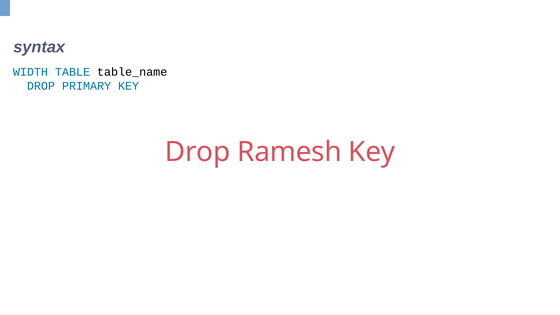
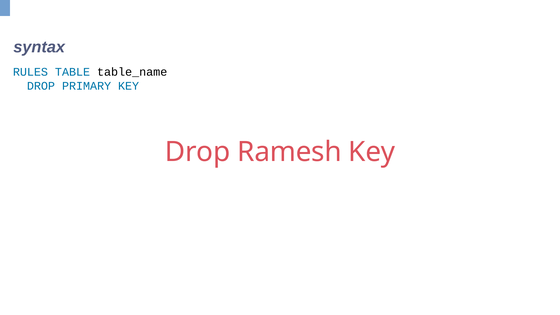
WIDTH: WIDTH -> RULES
